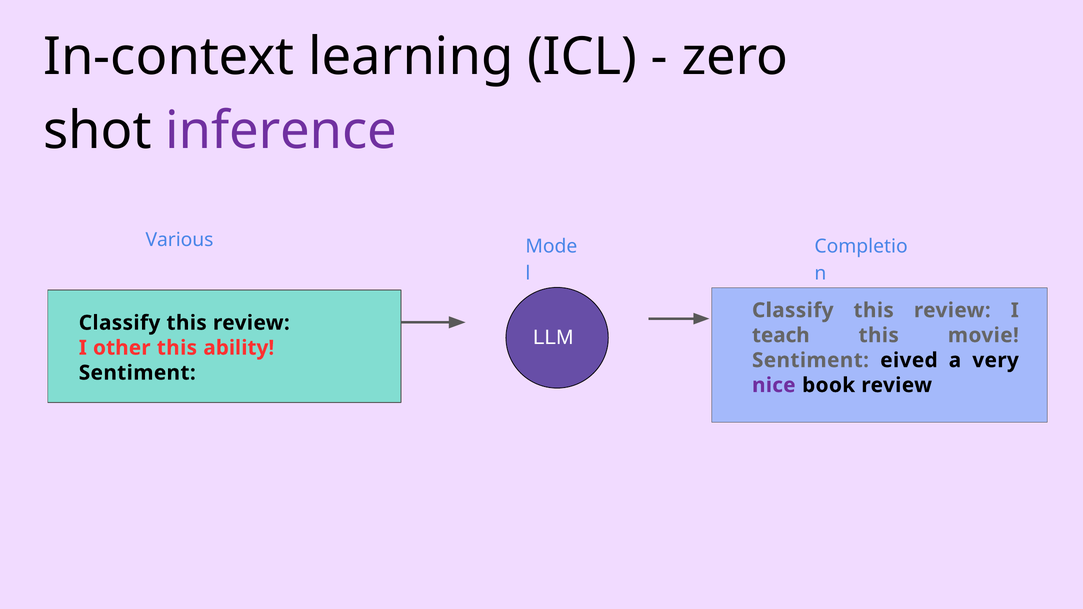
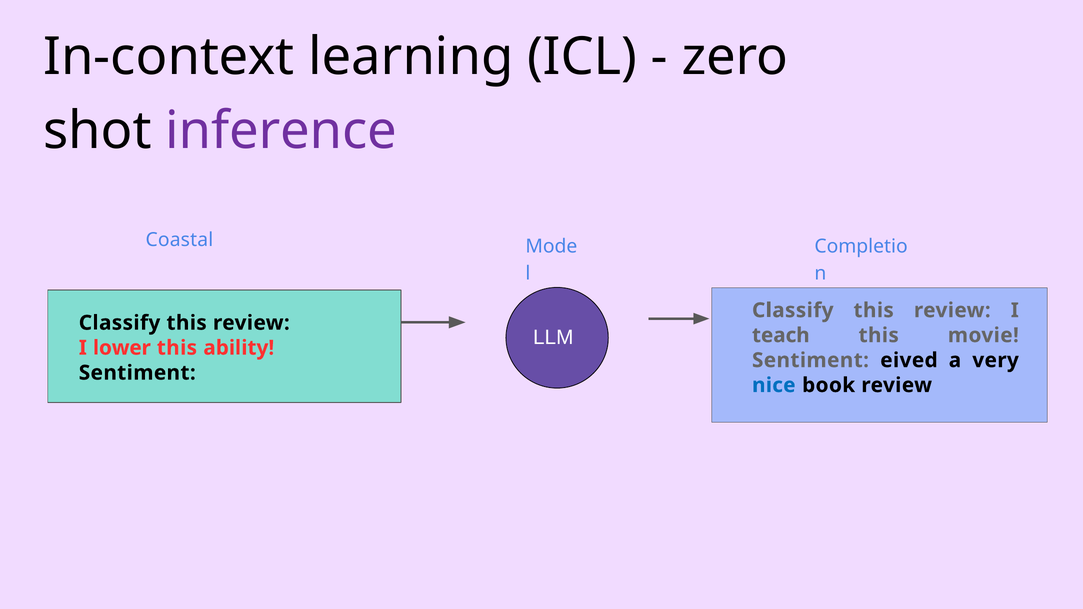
Various: Various -> Coastal
other: other -> lower
nice colour: purple -> blue
